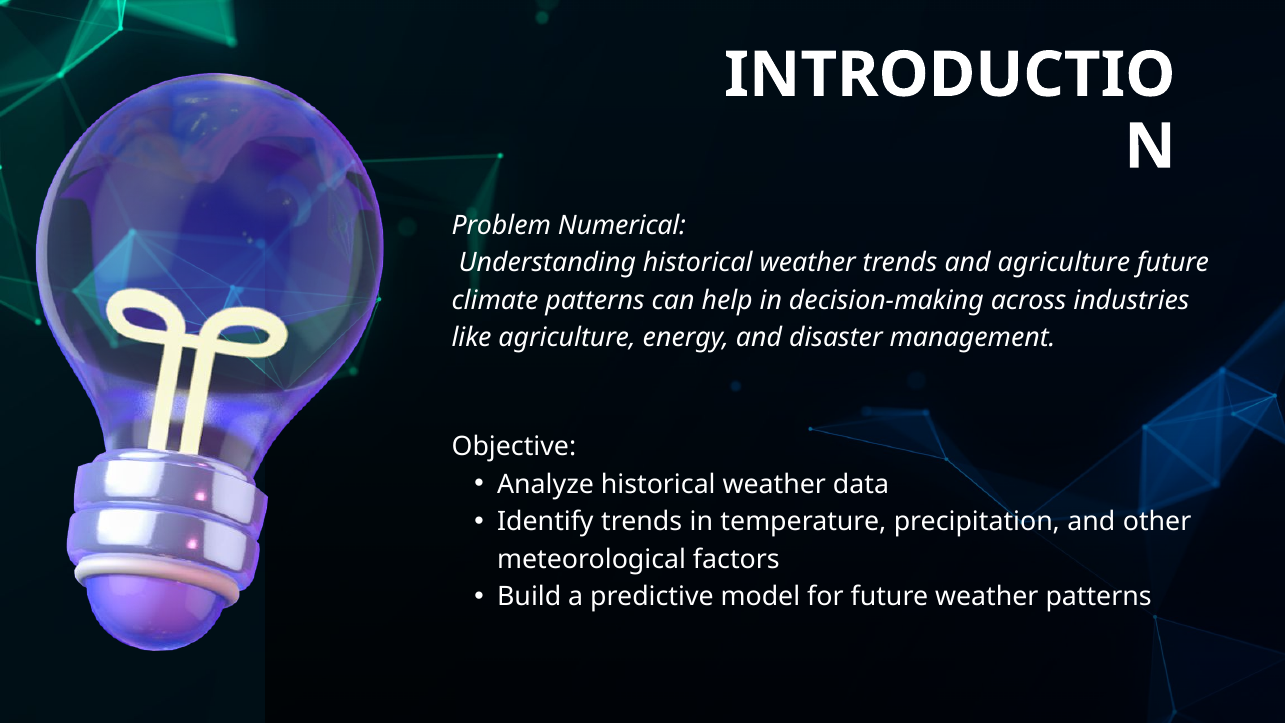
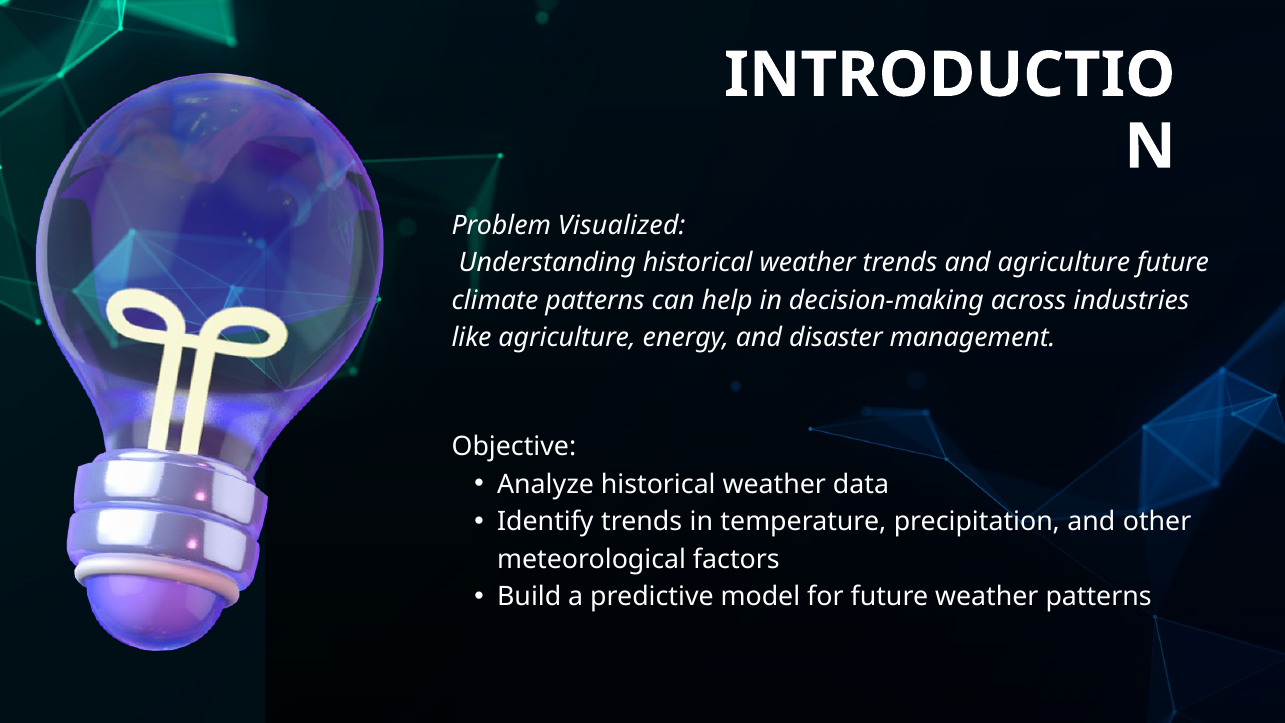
Numerical: Numerical -> Visualized
